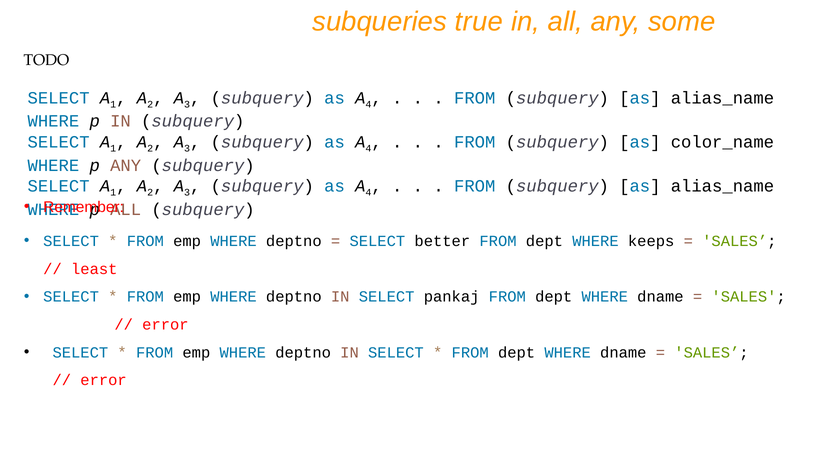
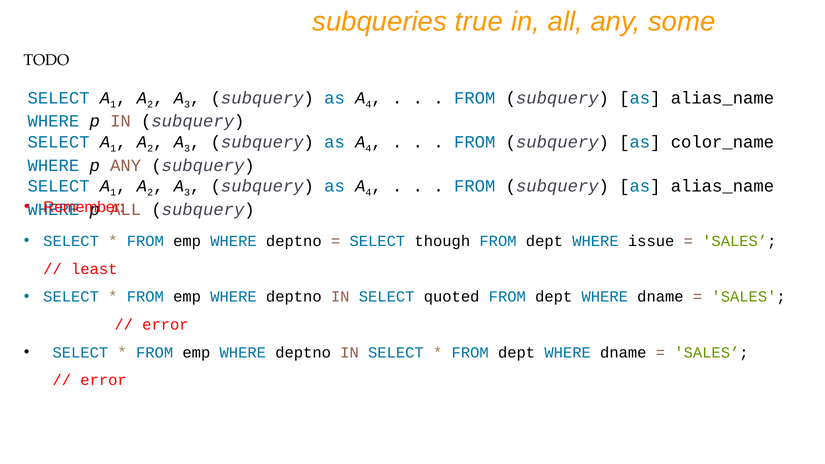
better: better -> though
keeps: keeps -> issue
pankaj: pankaj -> quoted
